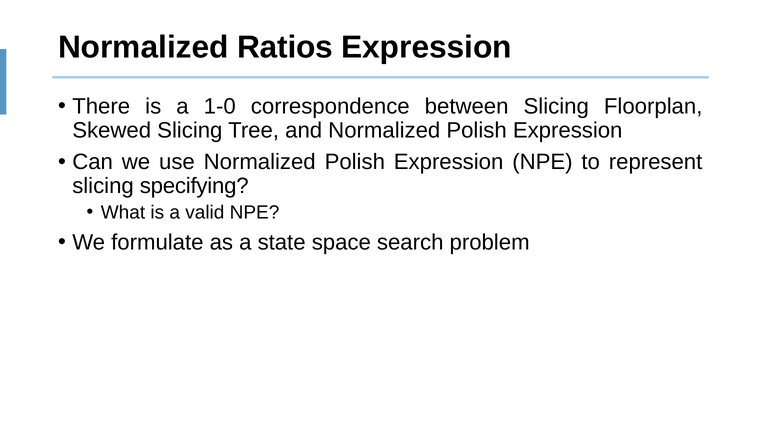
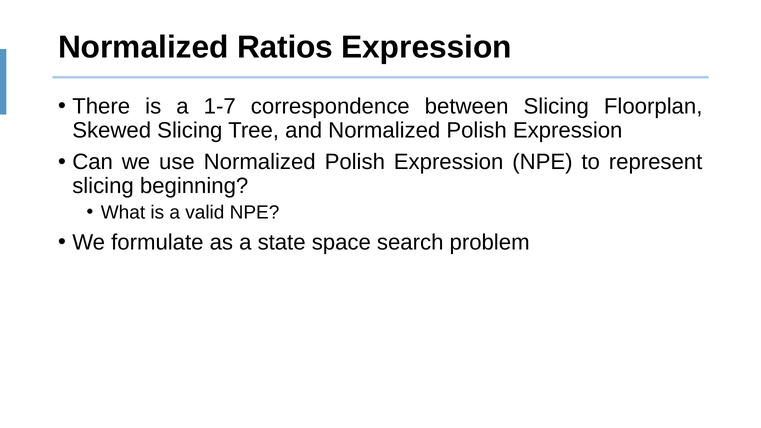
1-0: 1-0 -> 1-7
specifying: specifying -> beginning
